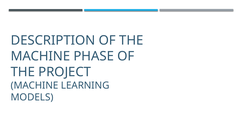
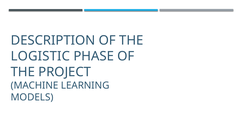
MACHINE at (40, 56): MACHINE -> LOGISTIC
